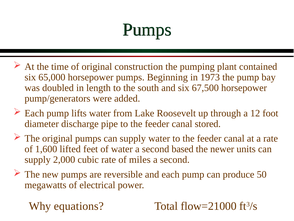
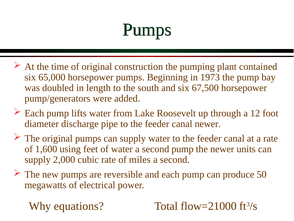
canal stored: stored -> newer
lifted: lifted -> using
second based: based -> pump
